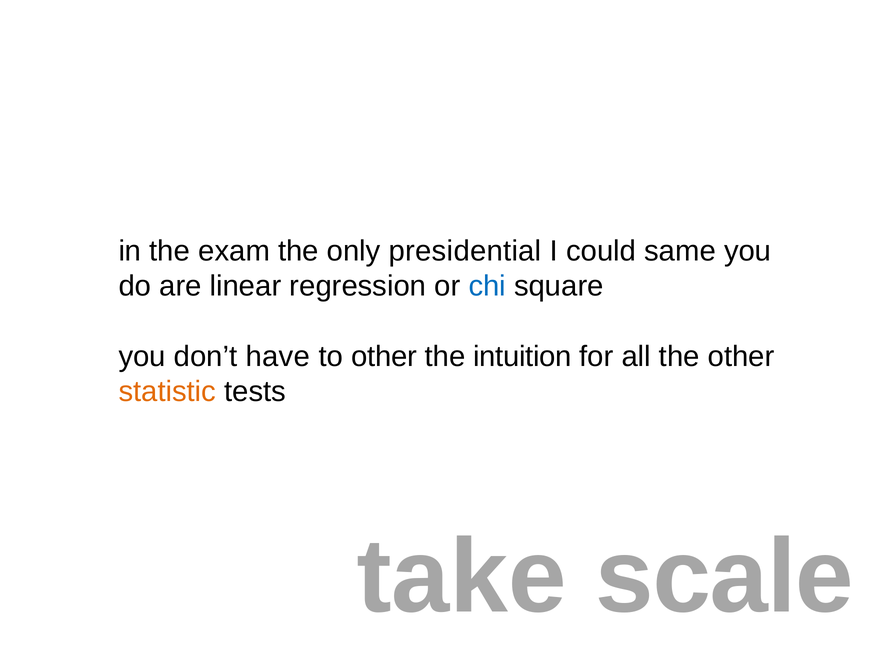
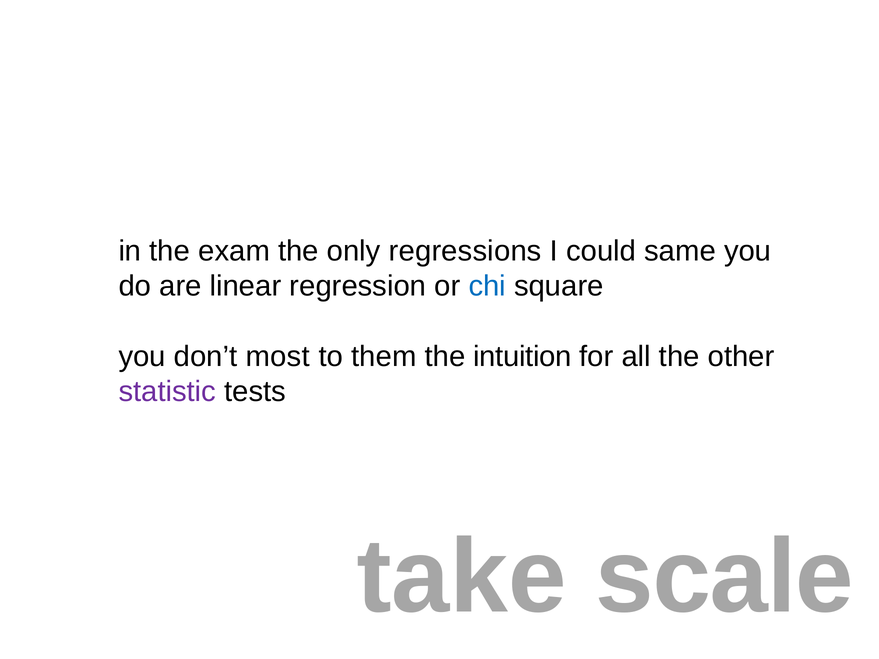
presidential: presidential -> regressions
have: have -> most
to other: other -> them
statistic colour: orange -> purple
